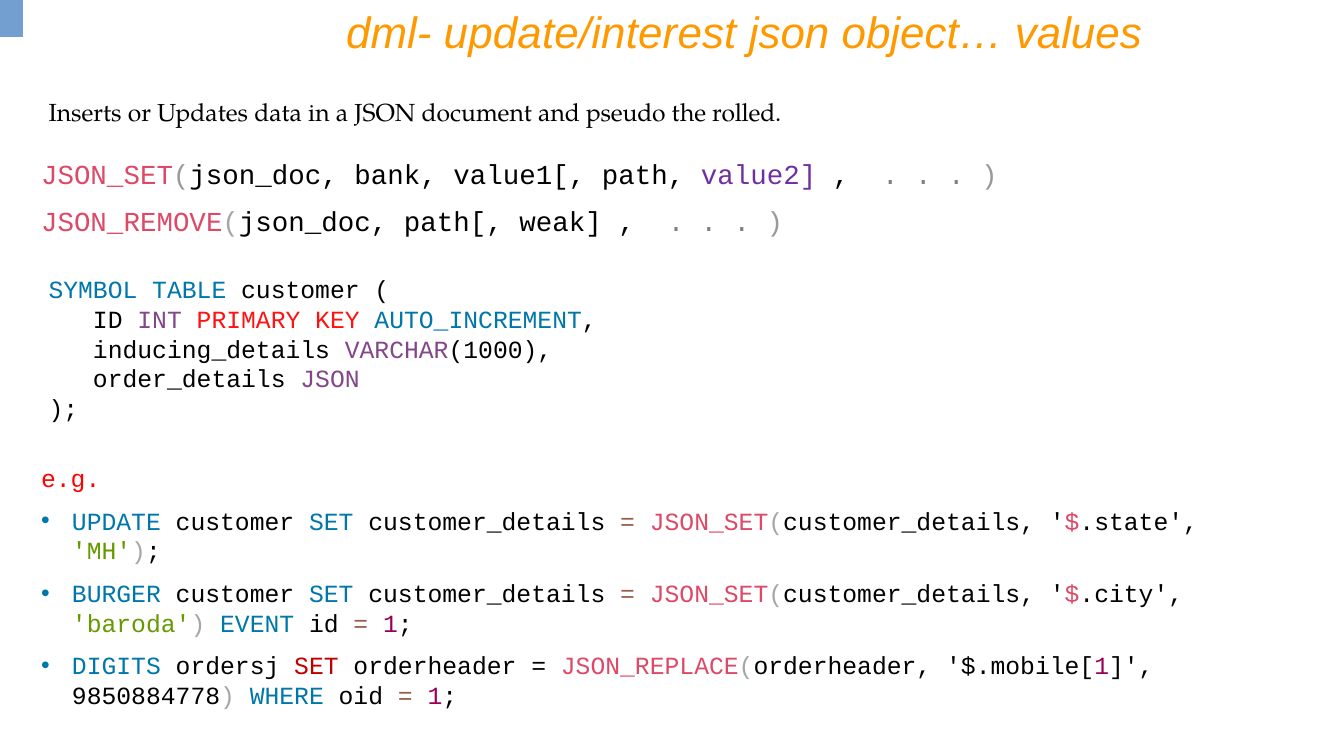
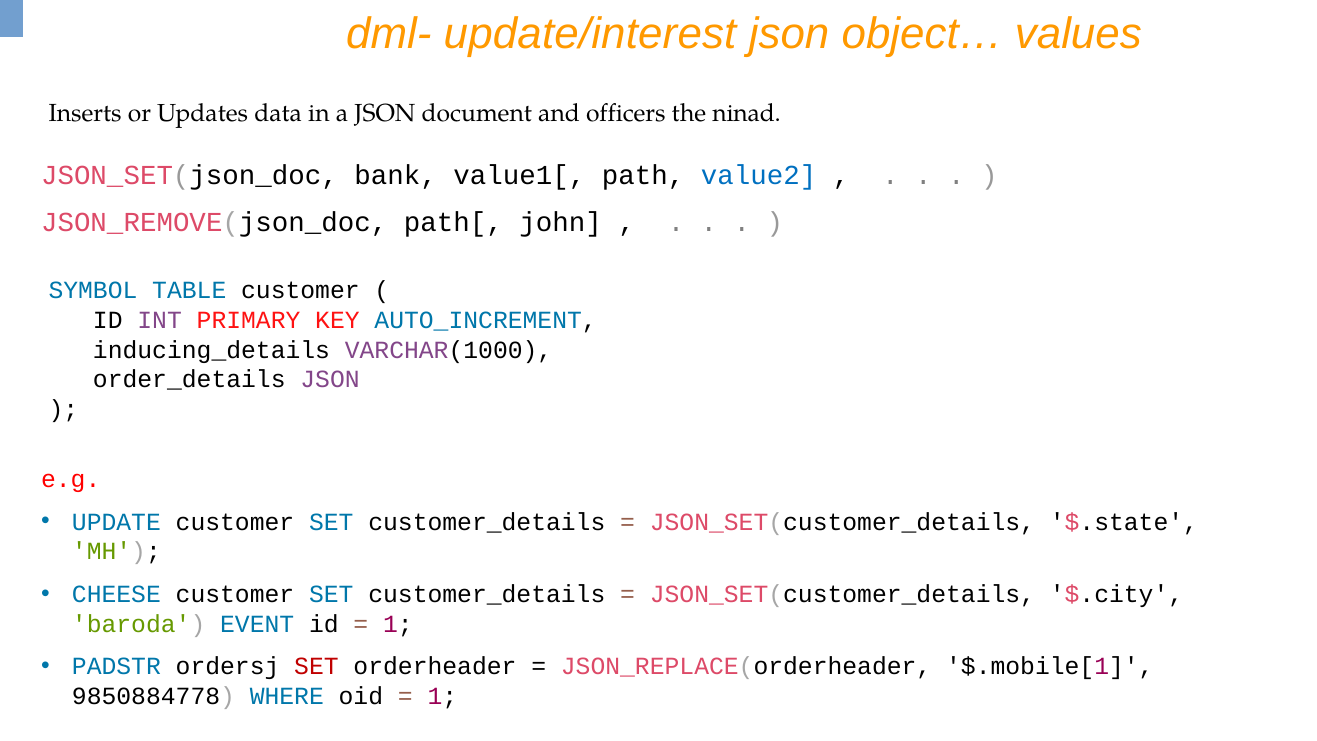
pseudo: pseudo -> officers
rolled: rolled -> ninad
value2 colour: purple -> blue
weak: weak -> john
BURGER: BURGER -> CHEESE
DIGITS: DIGITS -> PADSTR
